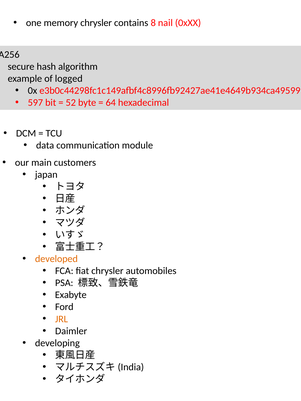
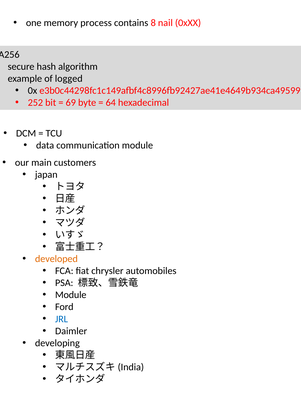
memory chrysler: chrysler -> process
597: 597 -> 252
52: 52 -> 69
Exabyte at (71, 295): Exabyte -> Module
JRL colour: orange -> blue
